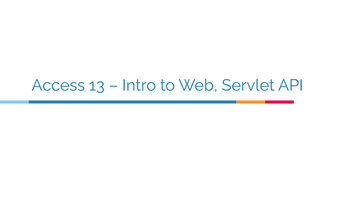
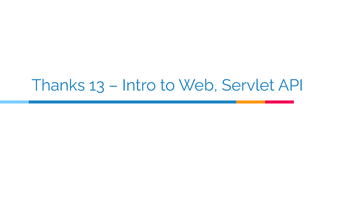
Access: Access -> Thanks
